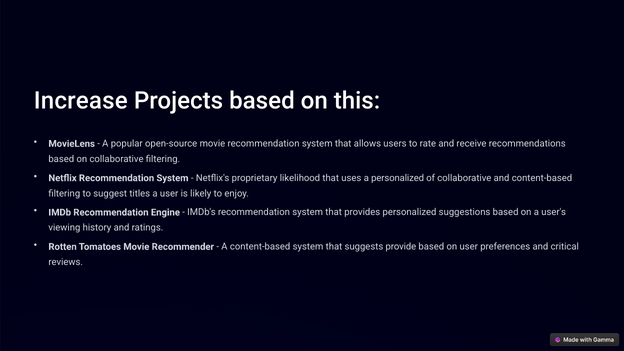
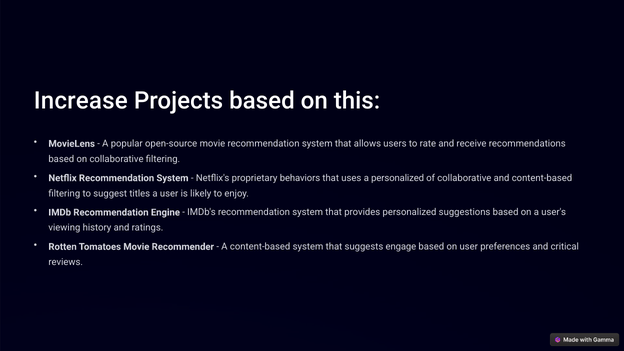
likelihood: likelihood -> behaviors
provide: provide -> engage
